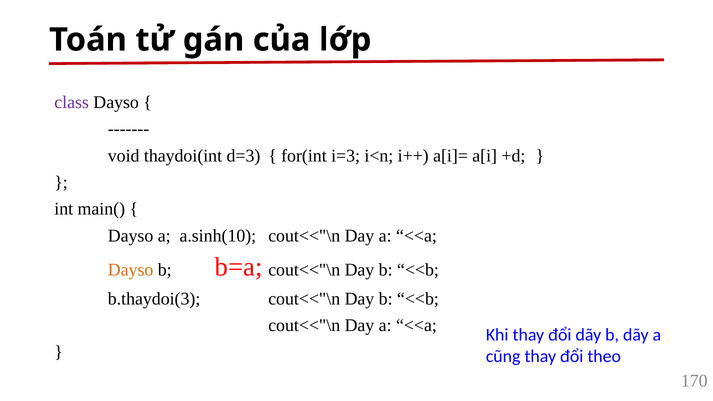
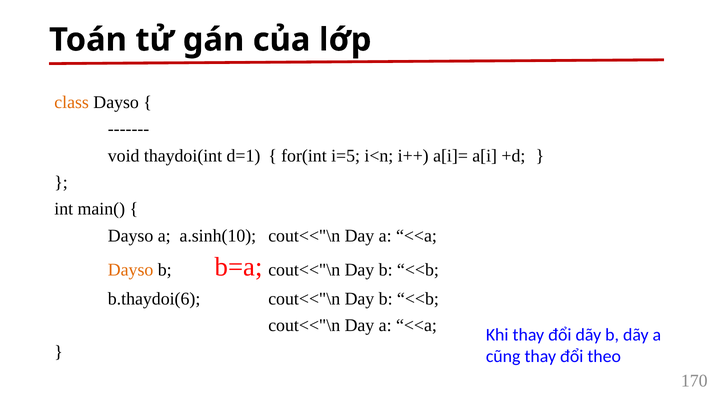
class colour: purple -> orange
d=3: d=3 -> d=1
i=3: i=3 -> i=5
b.thaydoi(3: b.thaydoi(3 -> b.thaydoi(6
